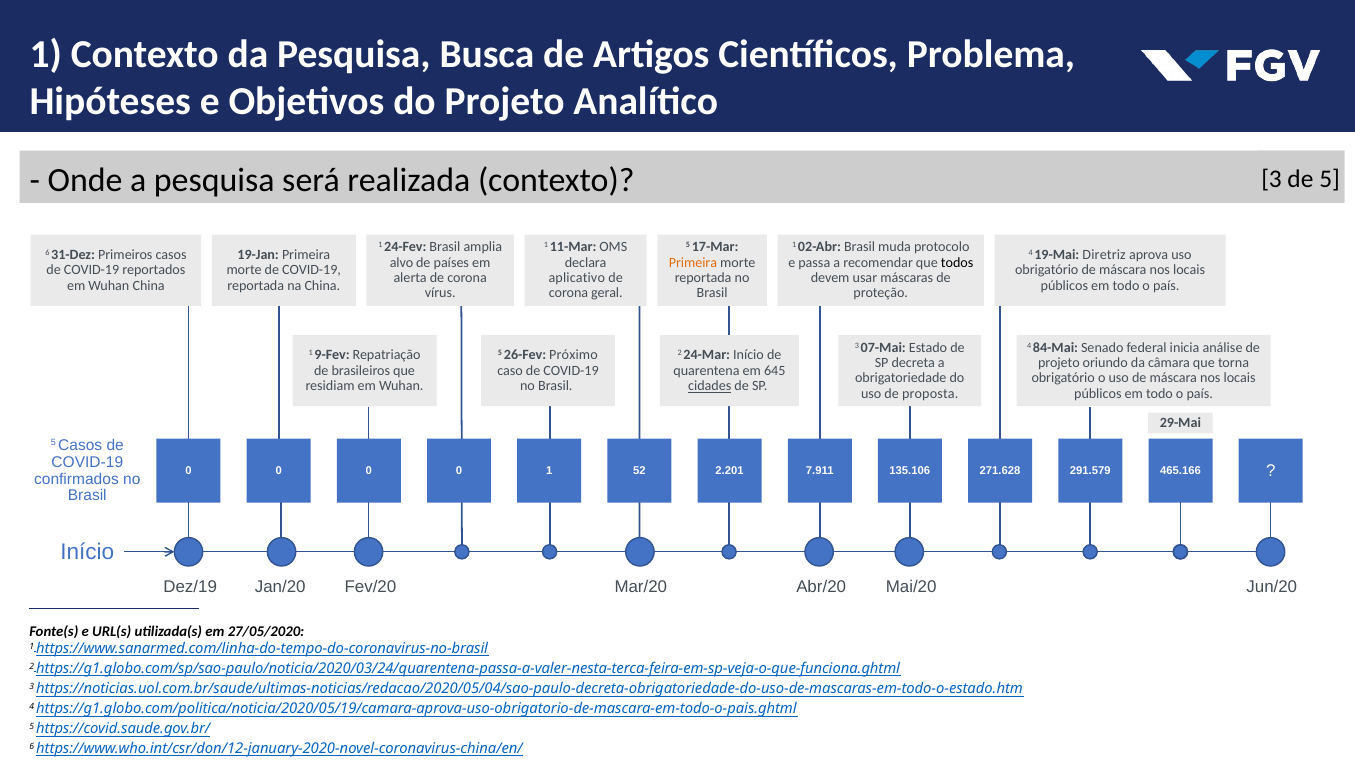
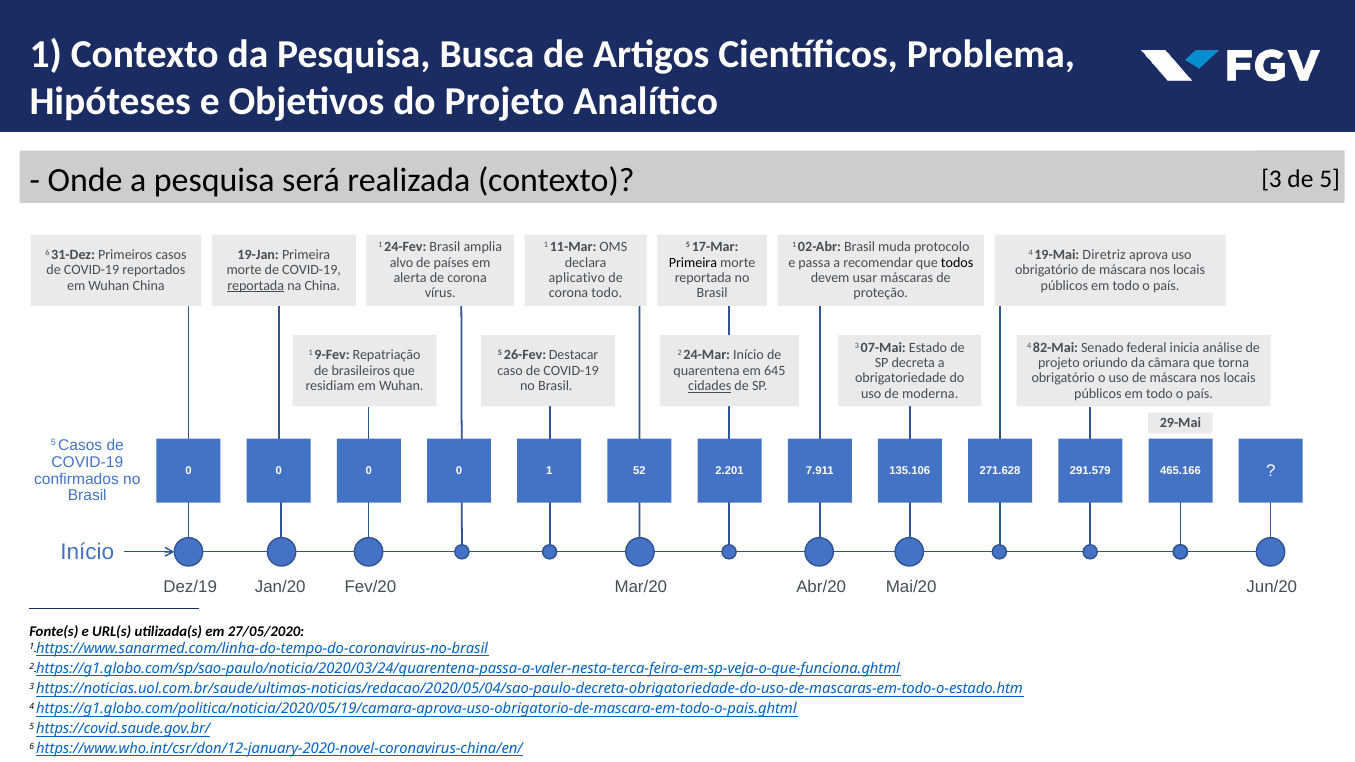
Primeira at (693, 263) colour: orange -> black
reportada at (256, 286) underline: none -> present
corona geral: geral -> todo
84-Mai: 84-Mai -> 82-Mai
Próximo: Próximo -> Destacar
proposta: proposta -> moderna
